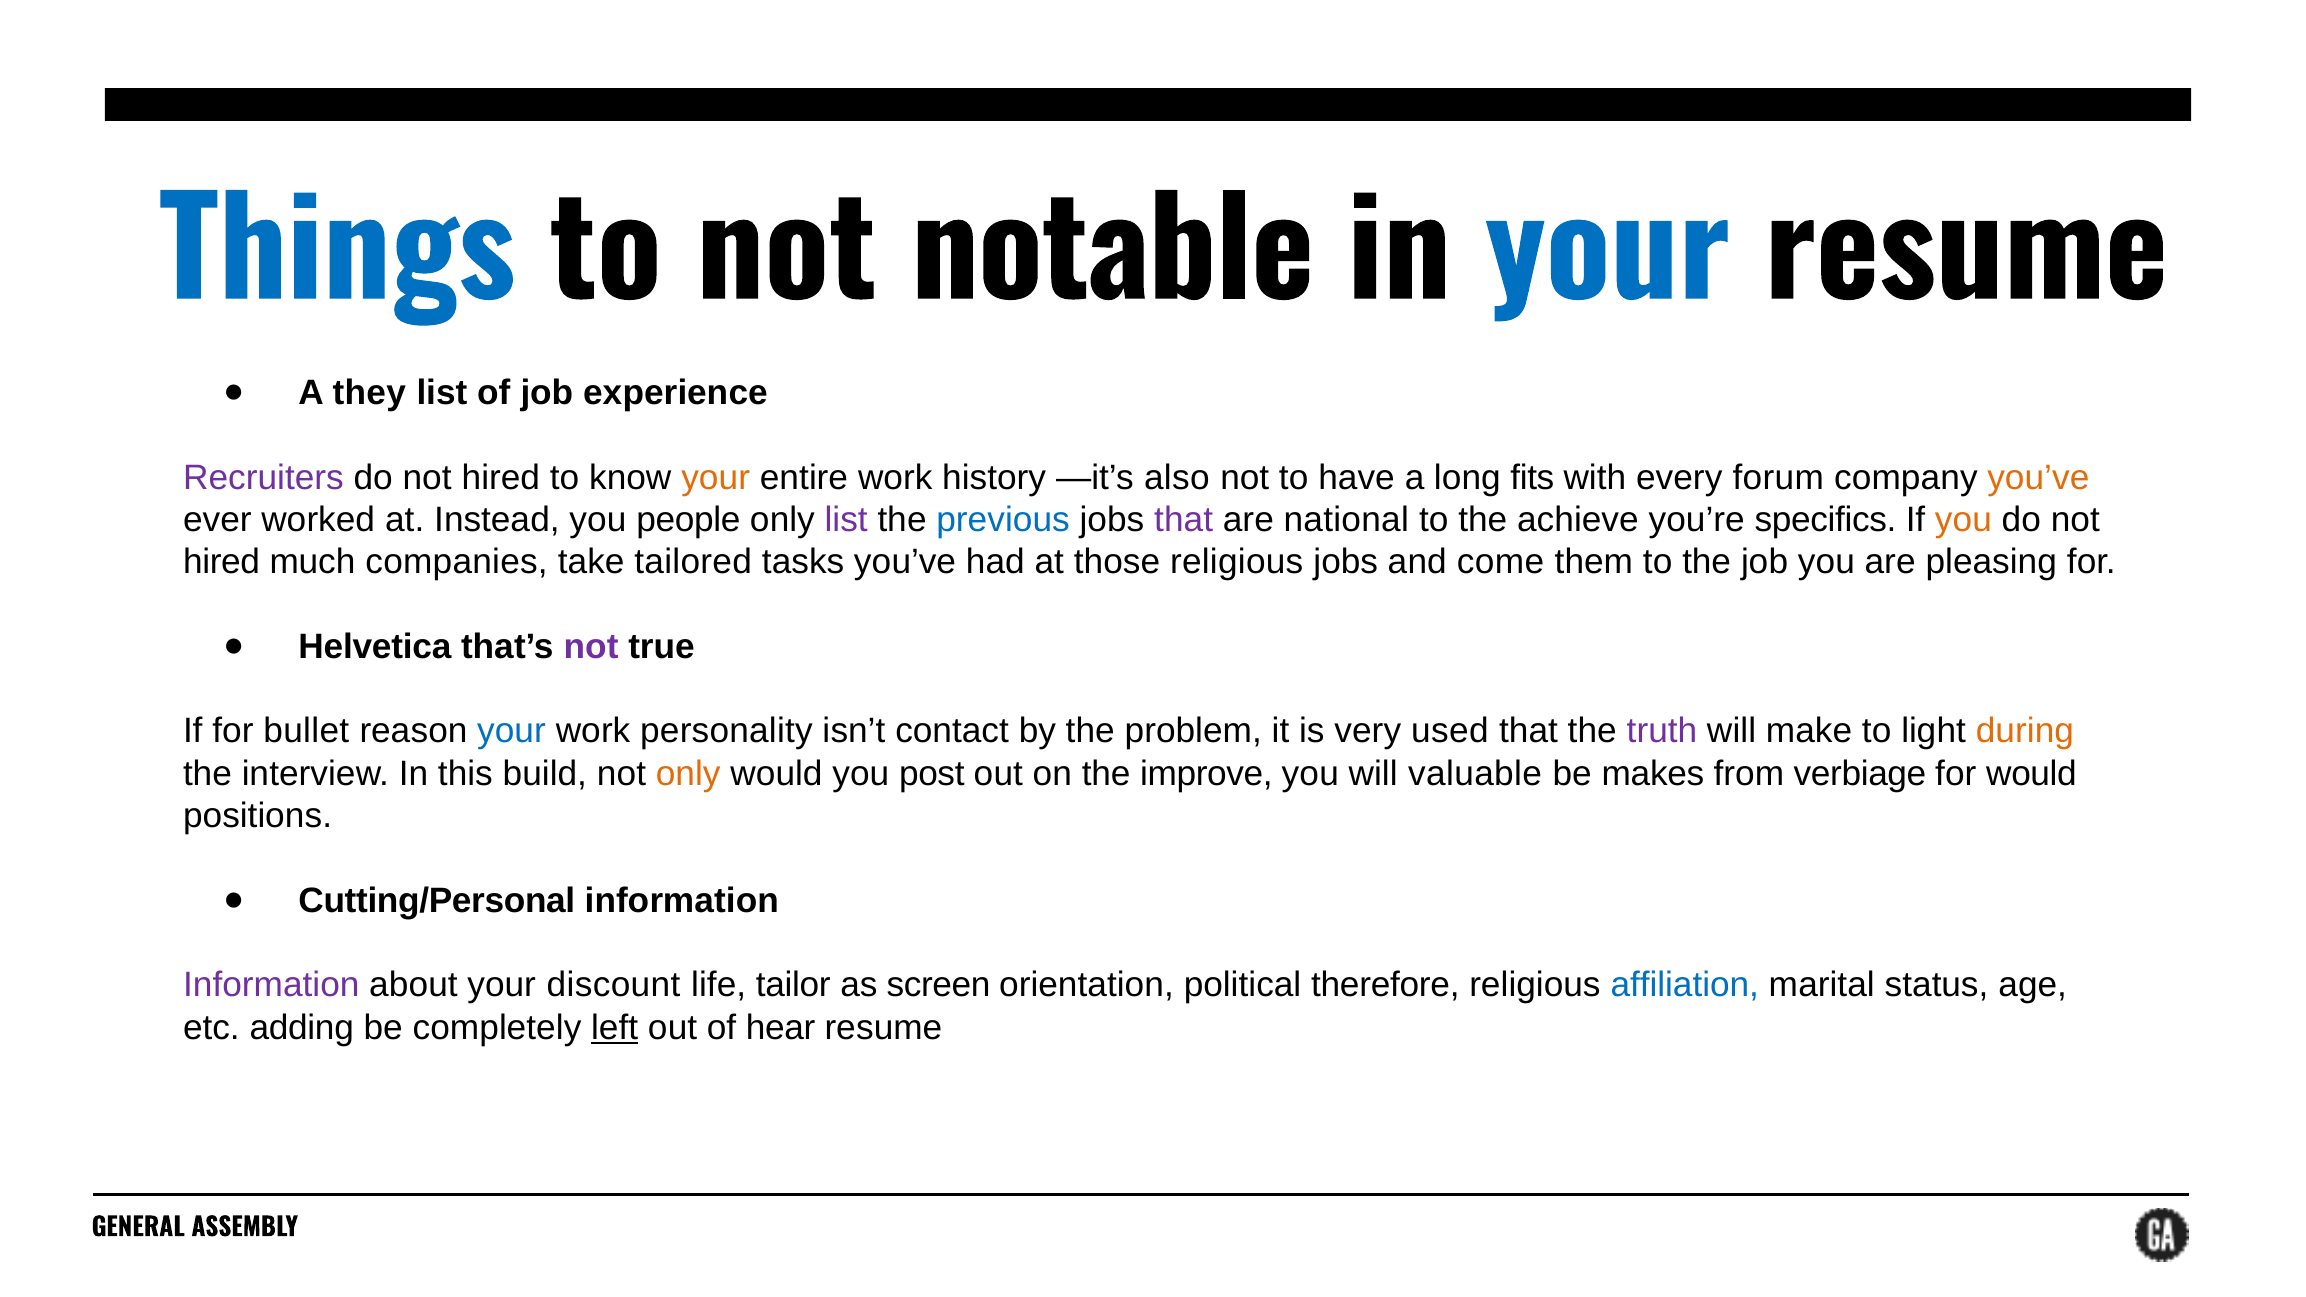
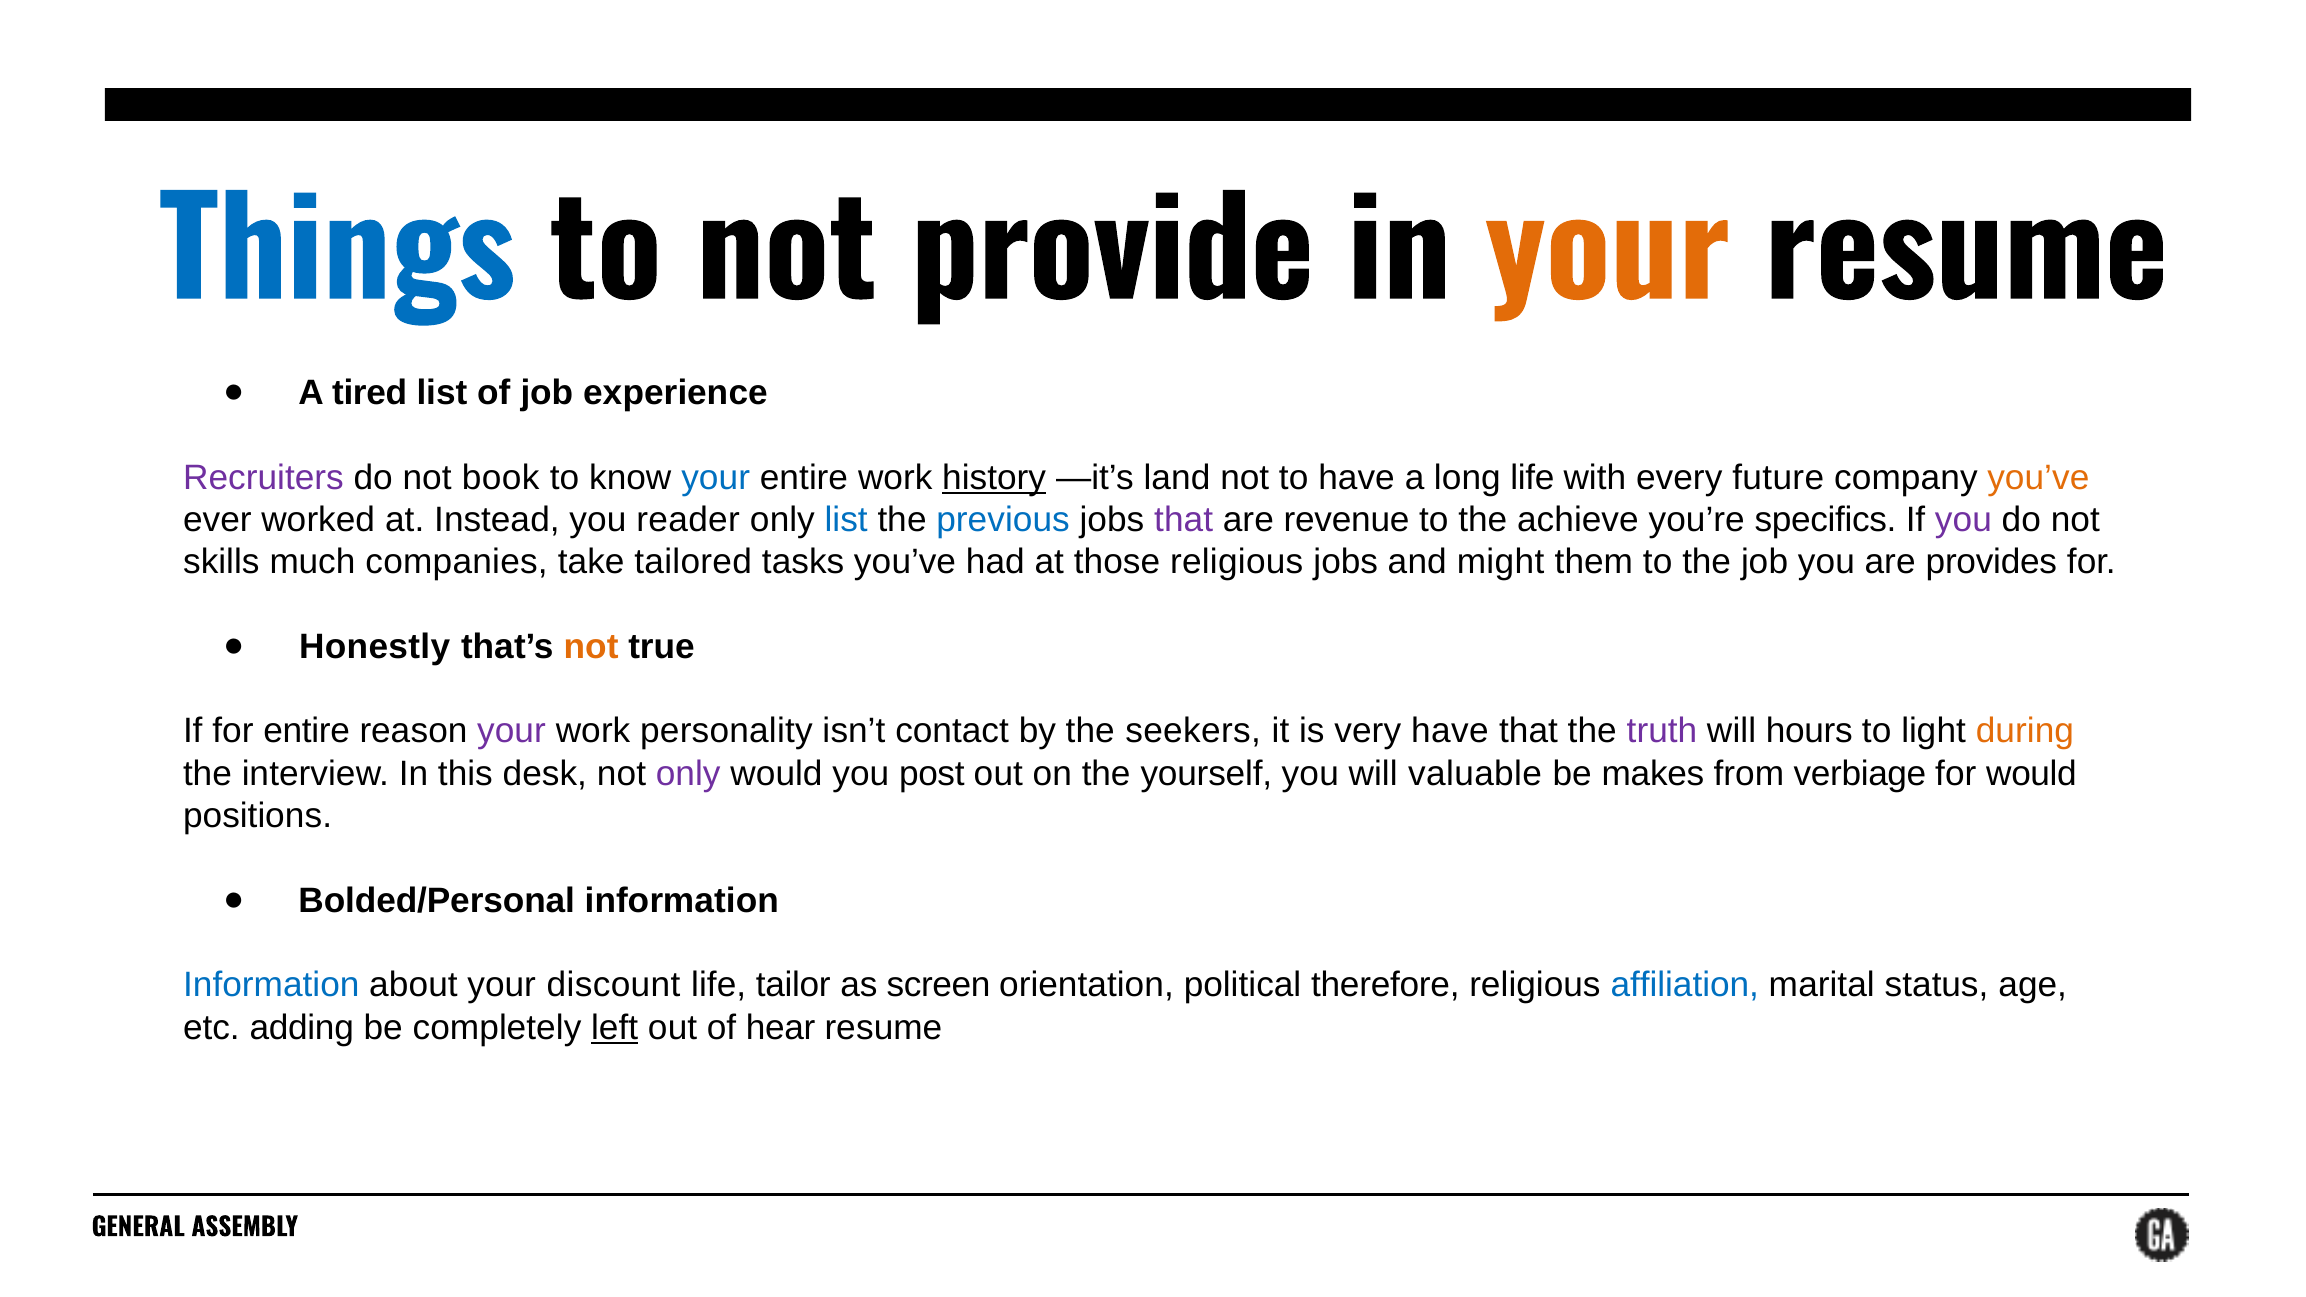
notable: notable -> provide
your at (1608, 254) colour: blue -> orange
they: they -> tired
hired at (501, 478): hired -> book
your at (716, 478) colour: orange -> blue
history underline: none -> present
also: also -> land
long fits: fits -> life
forum: forum -> future
people: people -> reader
list at (846, 520) colour: purple -> blue
national: national -> revenue
you at (1963, 520) colour: orange -> purple
hired at (222, 562): hired -> skills
come: come -> might
pleasing: pleasing -> provides
Helvetica: Helvetica -> Honestly
not at (591, 647) colour: purple -> orange
for bullet: bullet -> entire
your at (511, 731) colour: blue -> purple
problem: problem -> seekers
very used: used -> have
make: make -> hours
build: build -> desk
only at (688, 774) colour: orange -> purple
improve: improve -> yourself
Cutting/Personal: Cutting/Personal -> Bolded/Personal
Information at (271, 985) colour: purple -> blue
